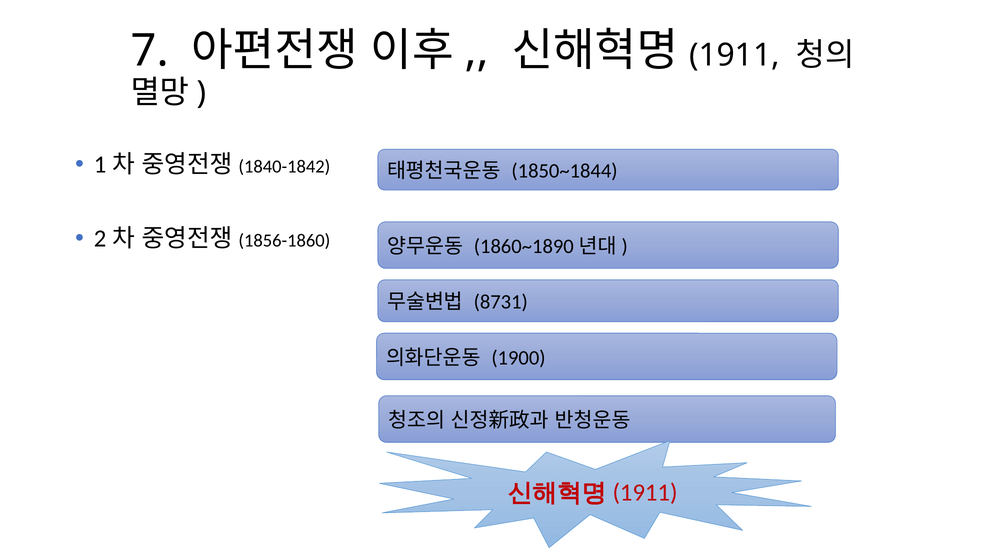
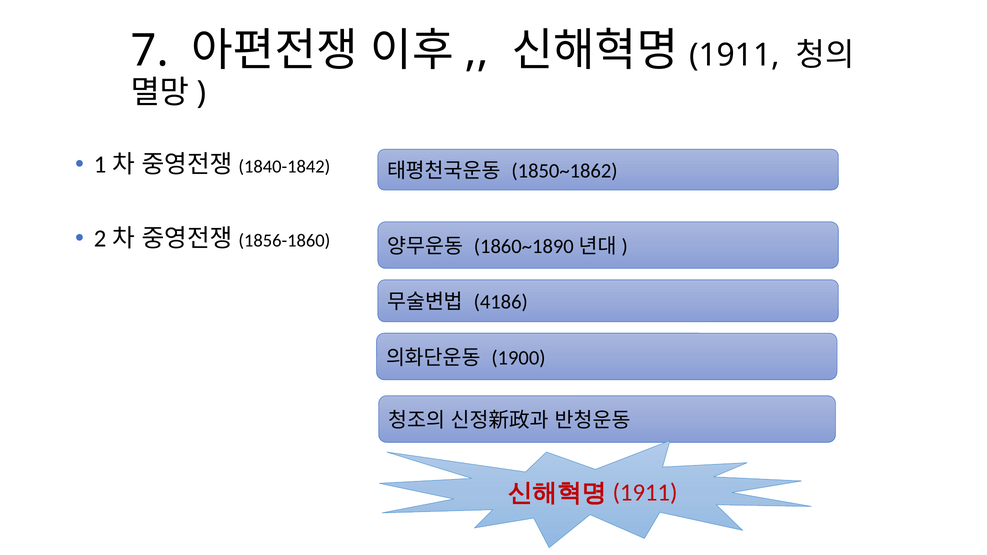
1850~1844: 1850~1844 -> 1850~1862
8731: 8731 -> 4186
